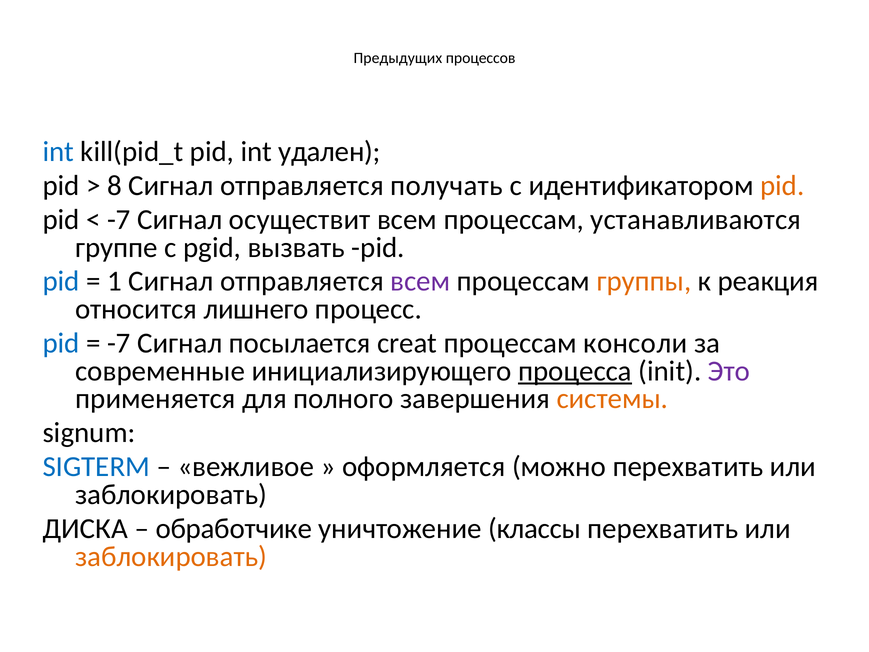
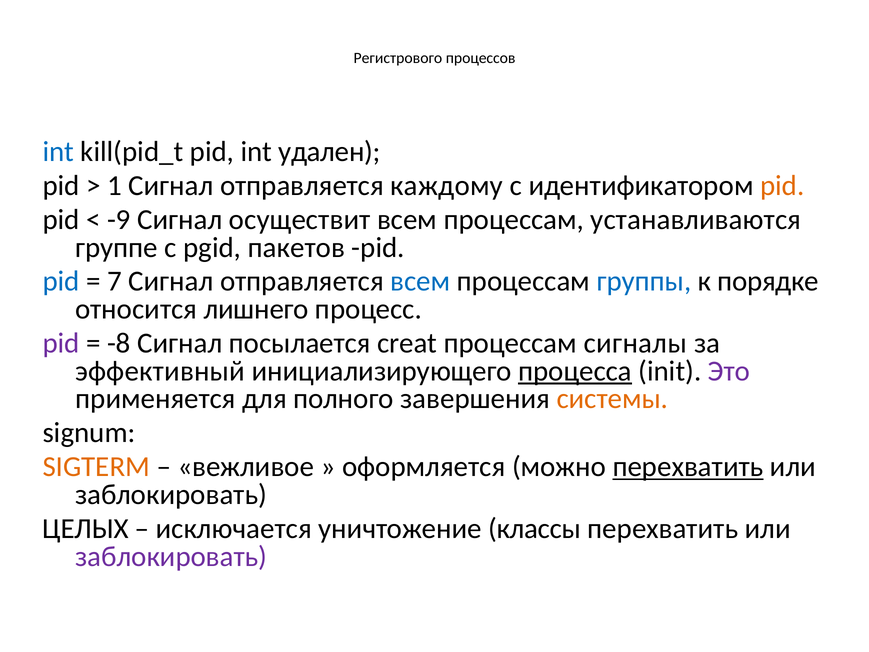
Предыдущих: Предыдущих -> Регистрового
8: 8 -> 1
получать: получать -> каждому
-7 at (119, 220): -7 -> -9
вызвать: вызвать -> пакетов
1: 1 -> 7
всем at (420, 281) colour: purple -> blue
группы colour: orange -> blue
реакция: реакция -> порядке
pid at (61, 343) colour: blue -> purple
-7 at (119, 343): -7 -> -8
консоли: консоли -> сигналы
современные: современные -> эффективный
SIGTERM colour: blue -> orange
перехватить at (688, 467) underline: none -> present
ДИСКА: ДИСКА -> ЦЕЛЫХ
обработчике: обработчике -> исключается
заблокировать at (171, 556) colour: orange -> purple
